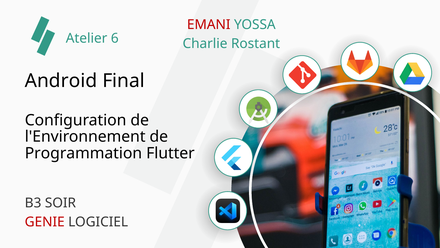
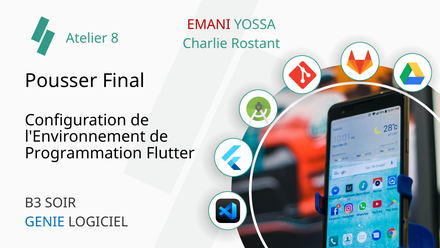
6: 6 -> 8
Android: Android -> Pousser
GENIE colour: red -> blue
